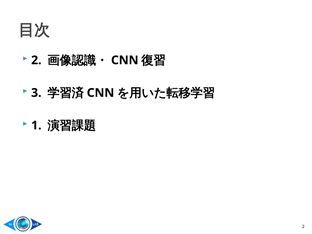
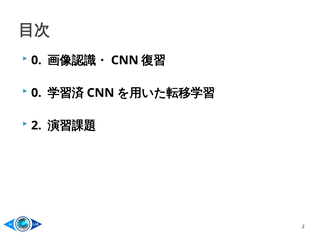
2 at (36, 60): 2 -> 0
3 at (36, 93): 3 -> 0
1 at (36, 125): 1 -> 2
